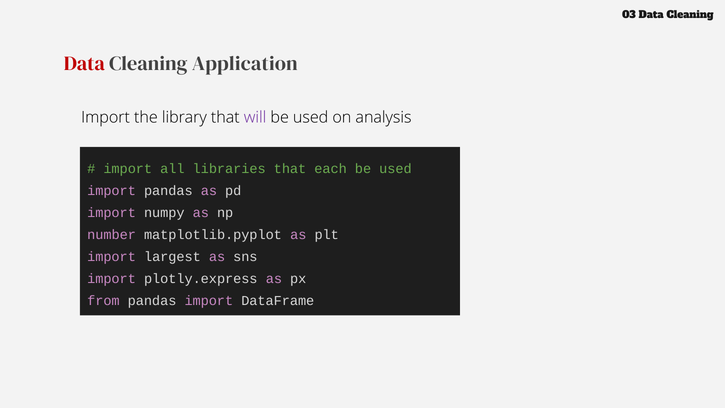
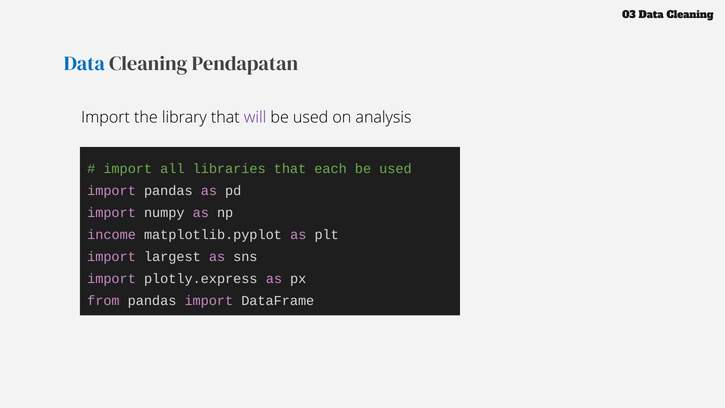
Data at (84, 64) colour: red -> blue
Application: Application -> Pendapatan
number: number -> income
